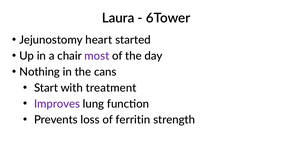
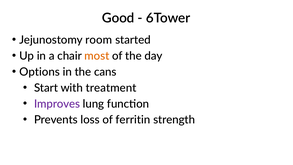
Laura: Laura -> Good
heart: heart -> room
most colour: purple -> orange
Nothing: Nothing -> Options
